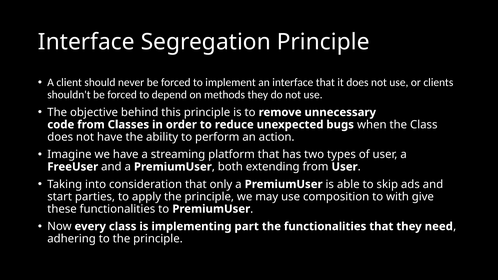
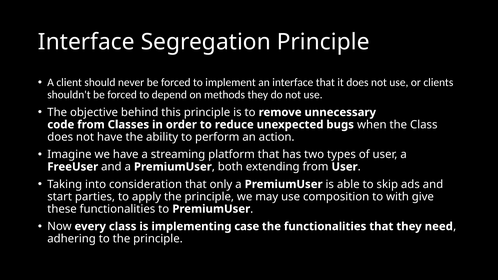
part: part -> case
